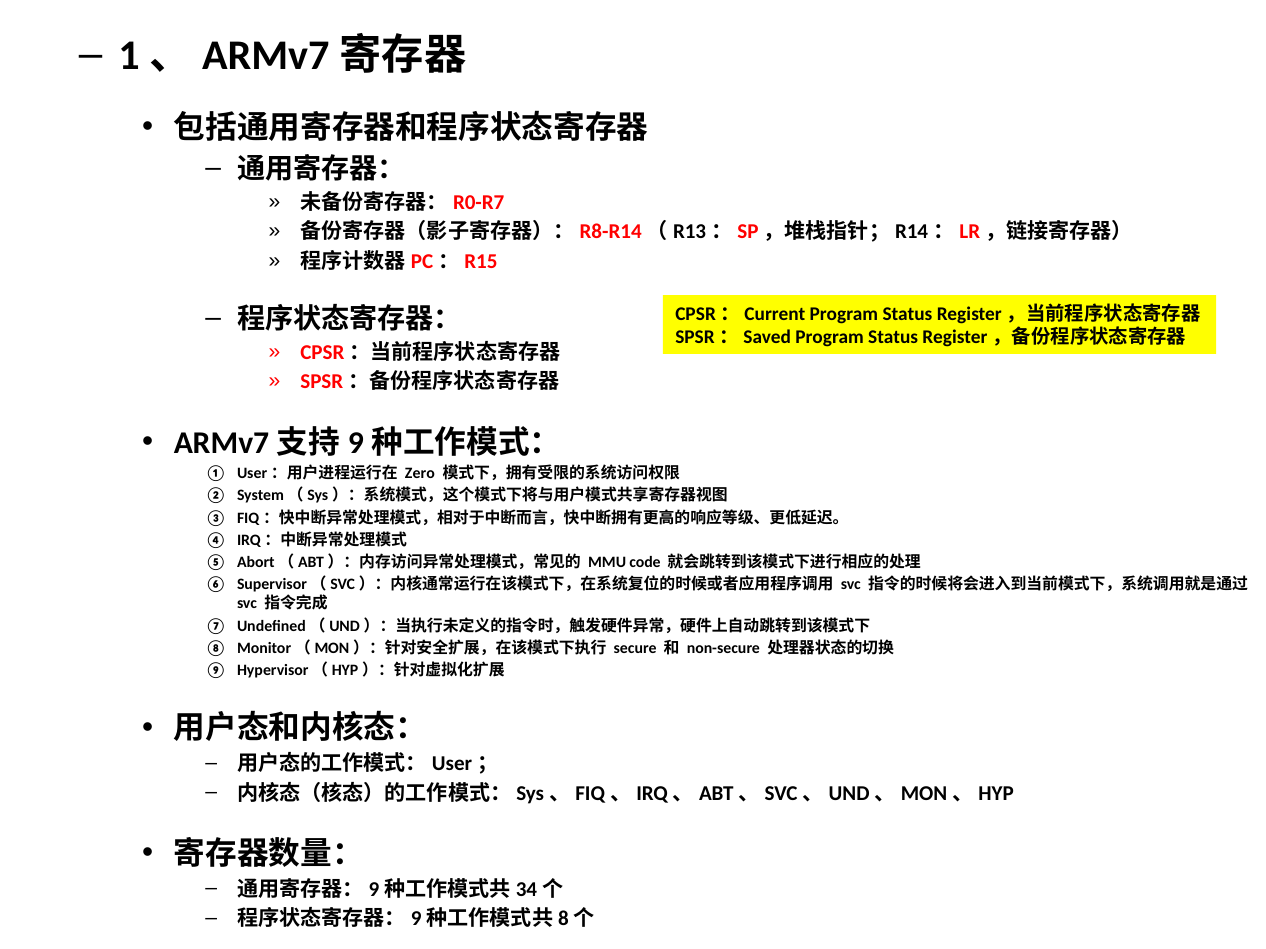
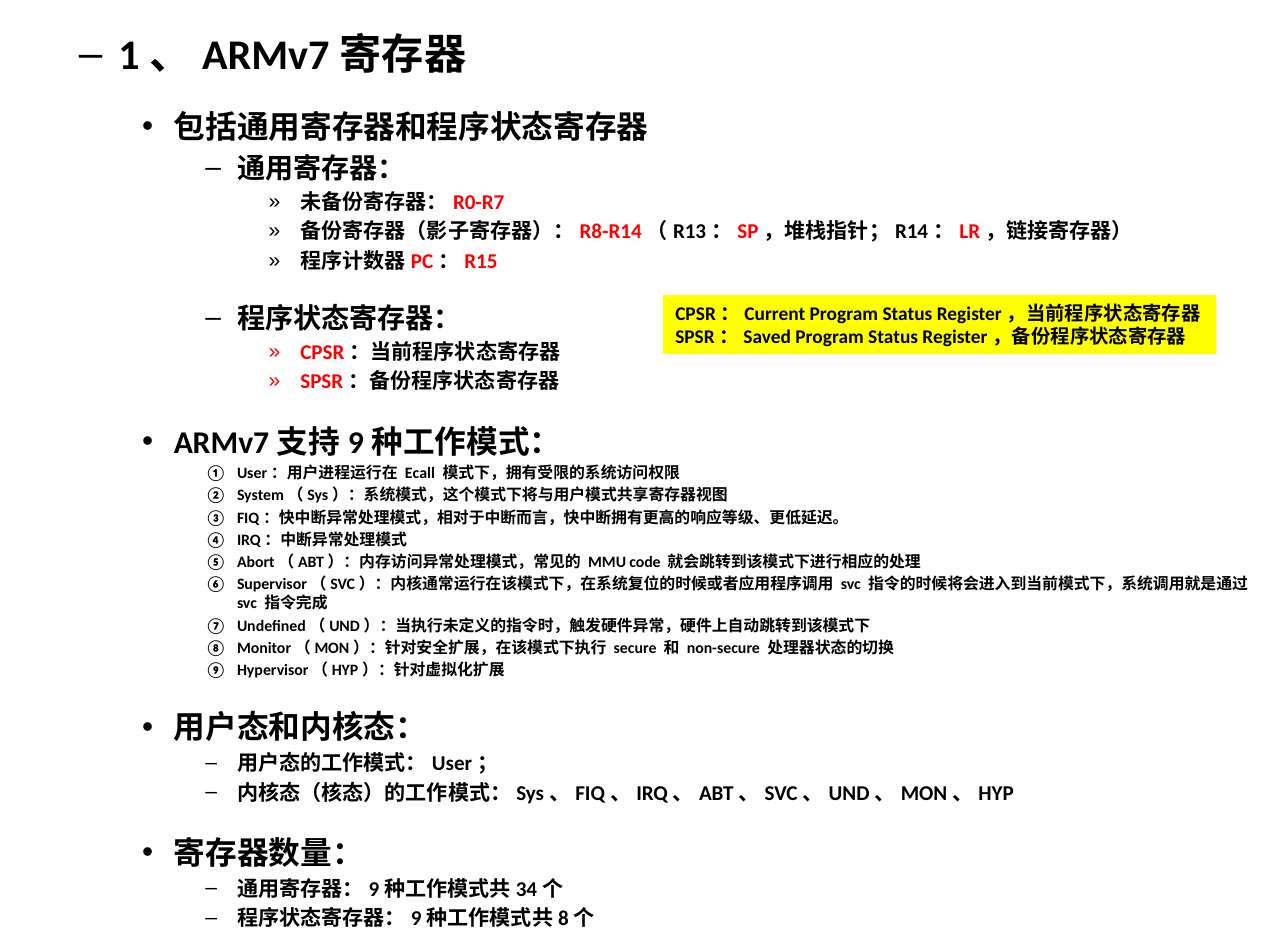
Zero: Zero -> Ecall
